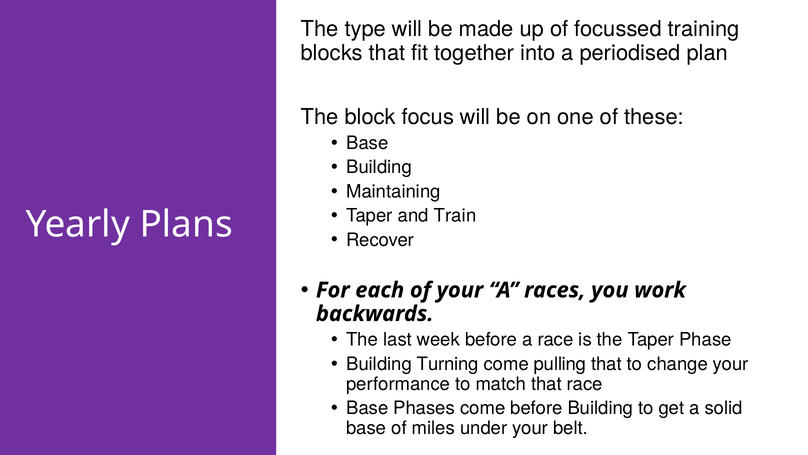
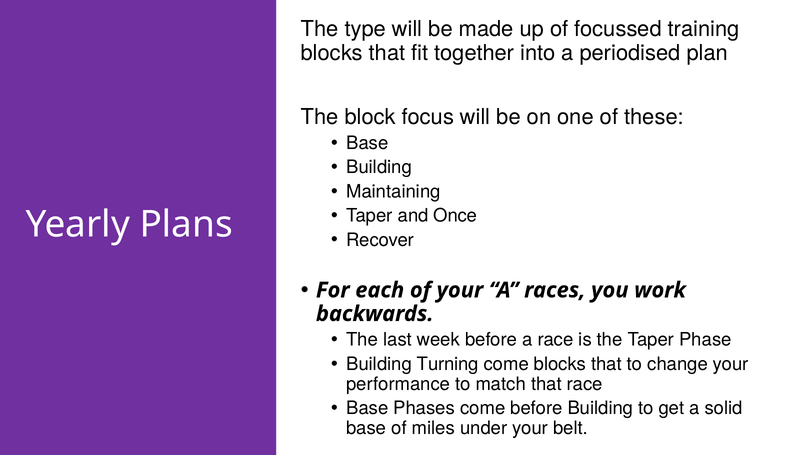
Train: Train -> Once
come pulling: pulling -> blocks
